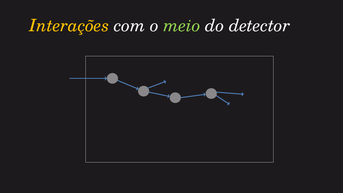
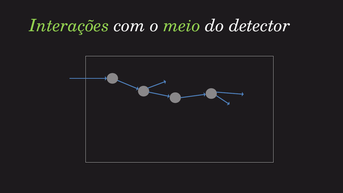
Interações colour: yellow -> light green
